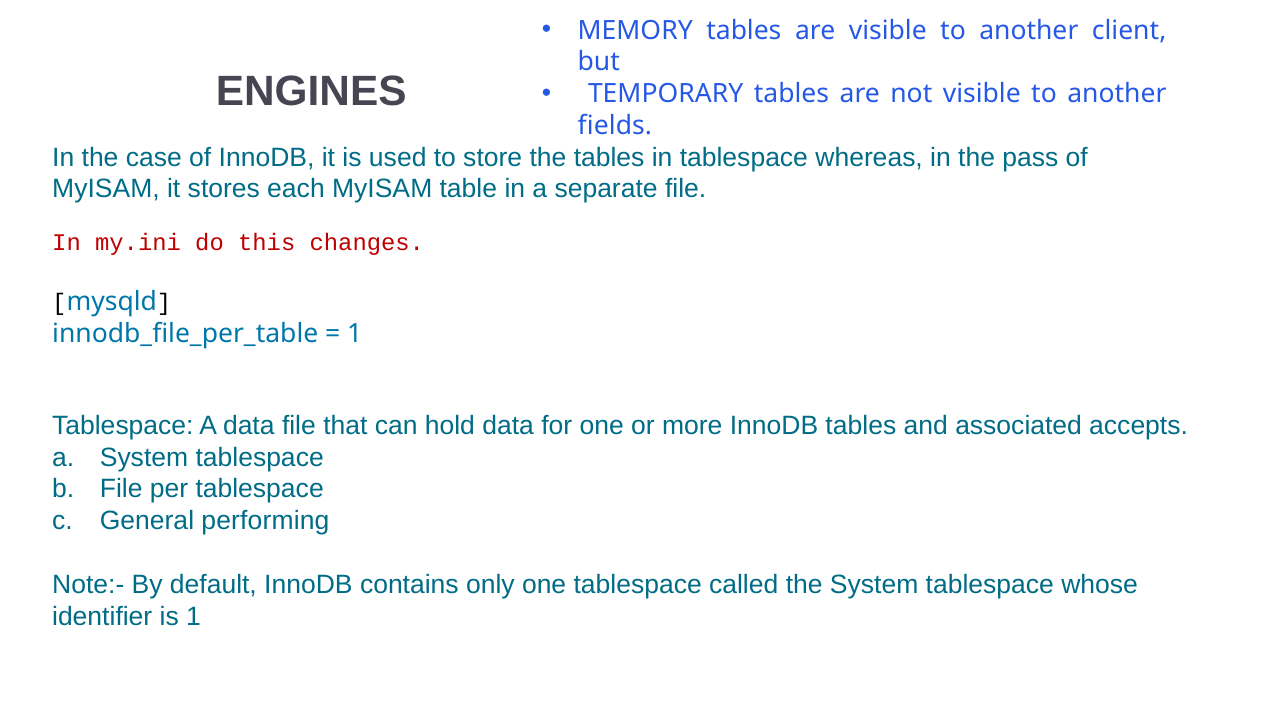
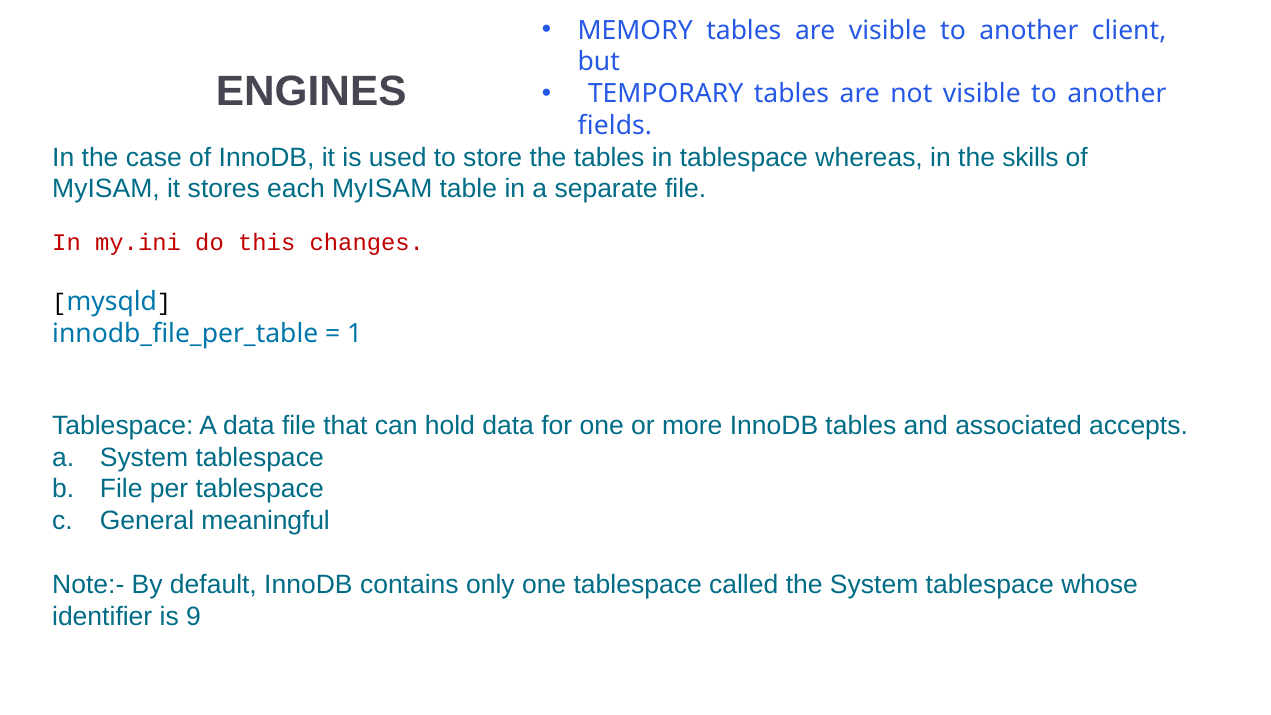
pass: pass -> skills
performing: performing -> meaningful
is 1: 1 -> 9
